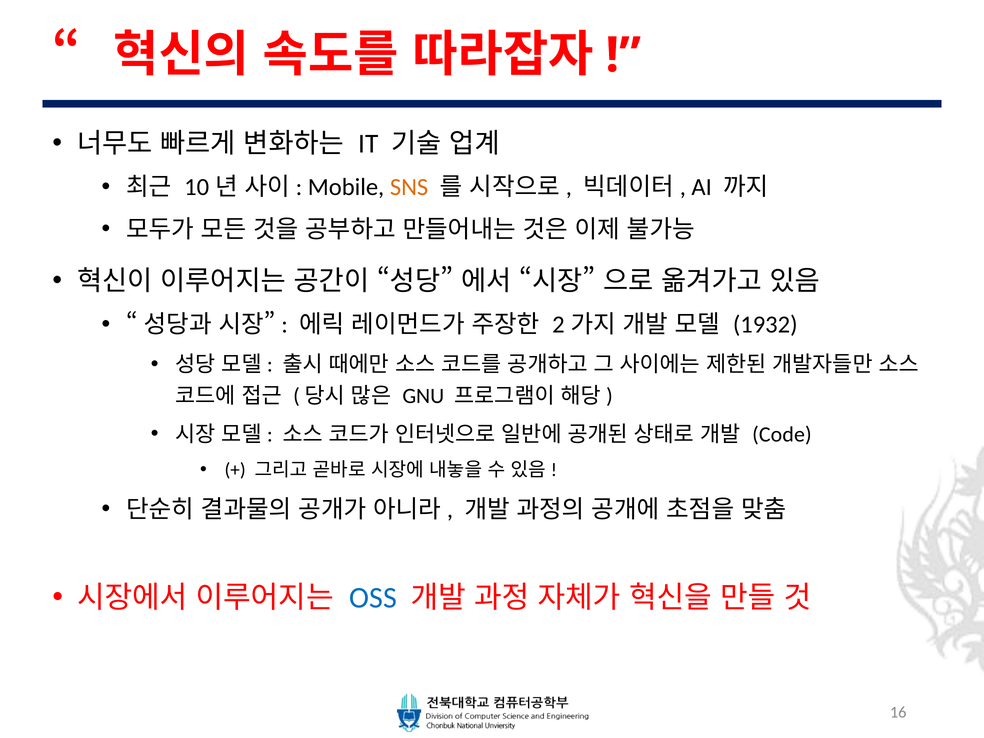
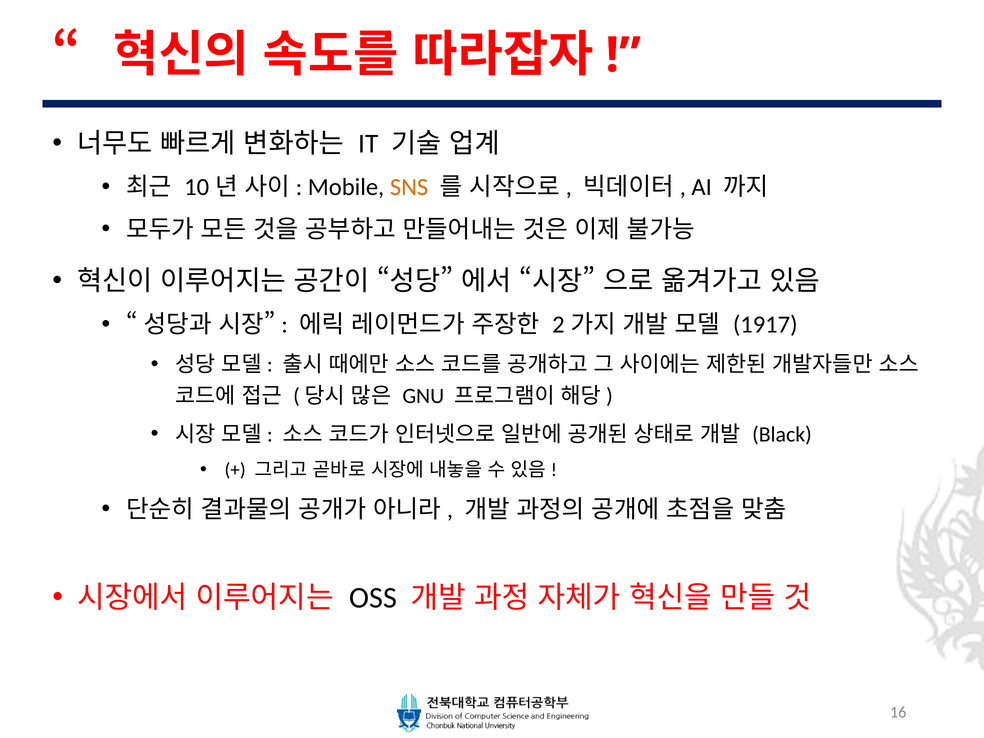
1932: 1932 -> 1917
Code: Code -> Black
OSS colour: blue -> black
